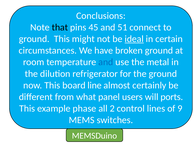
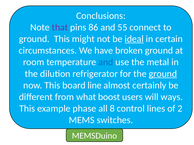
that colour: black -> purple
45: 45 -> 86
51: 51 -> 55
ground at (163, 74) underline: none -> present
panel: panel -> boost
ports: ports -> ways
2: 2 -> 8
9: 9 -> 2
